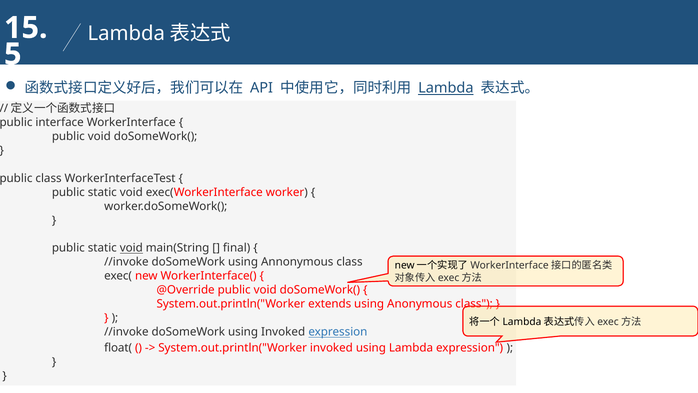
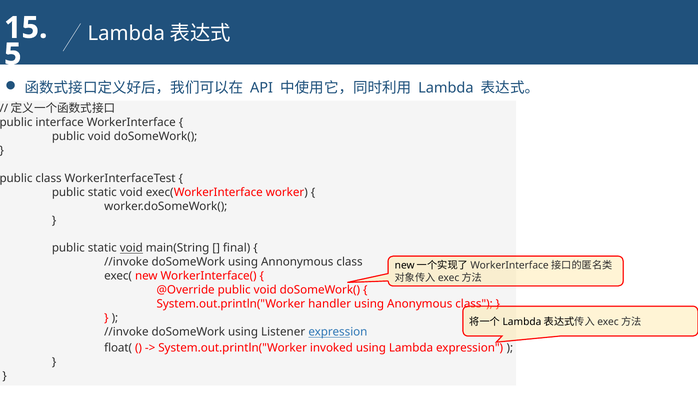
Lambda at (446, 88) underline: present -> none
extends: extends -> handler
using Invoked: Invoked -> Listener
